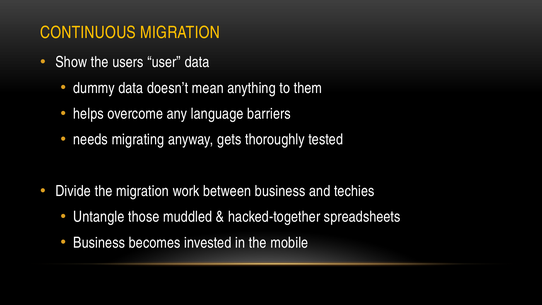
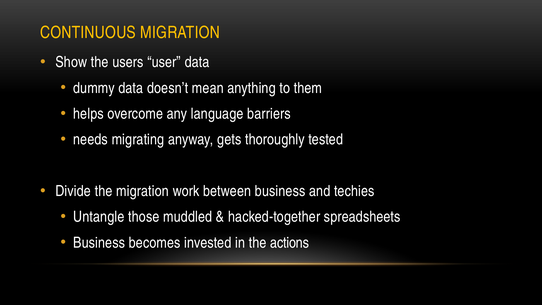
mobile: mobile -> actions
